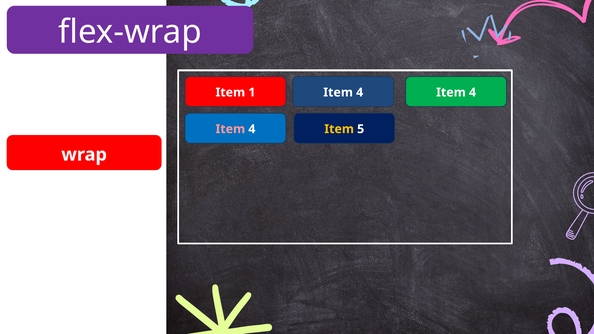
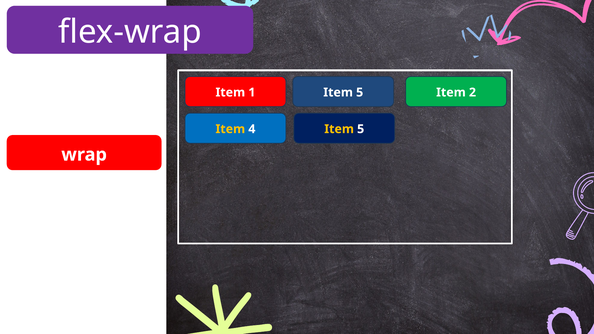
1 Item 4: 4 -> 5
4 at (472, 92): 4 -> 2
Item at (230, 129) colour: pink -> yellow
